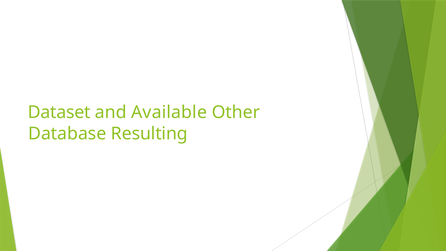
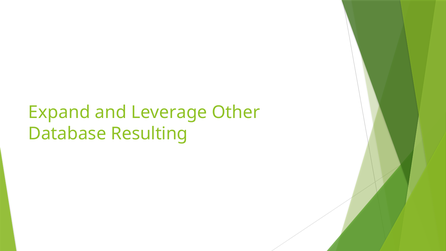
Dataset: Dataset -> Expand
Available: Available -> Leverage
